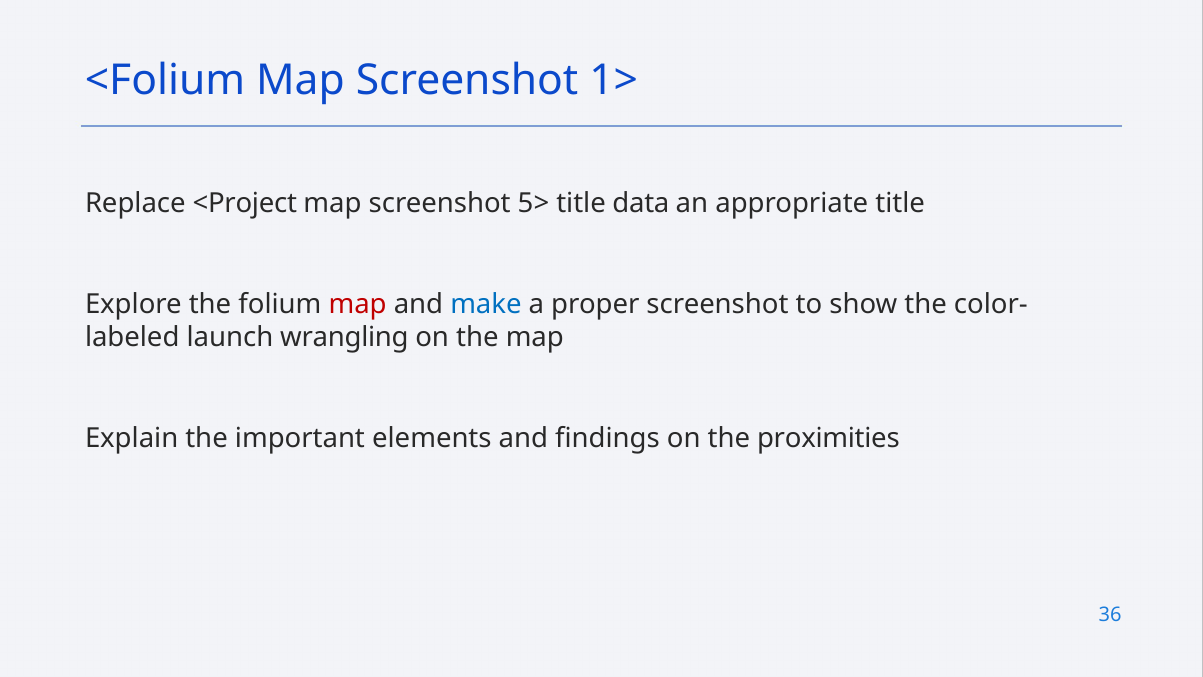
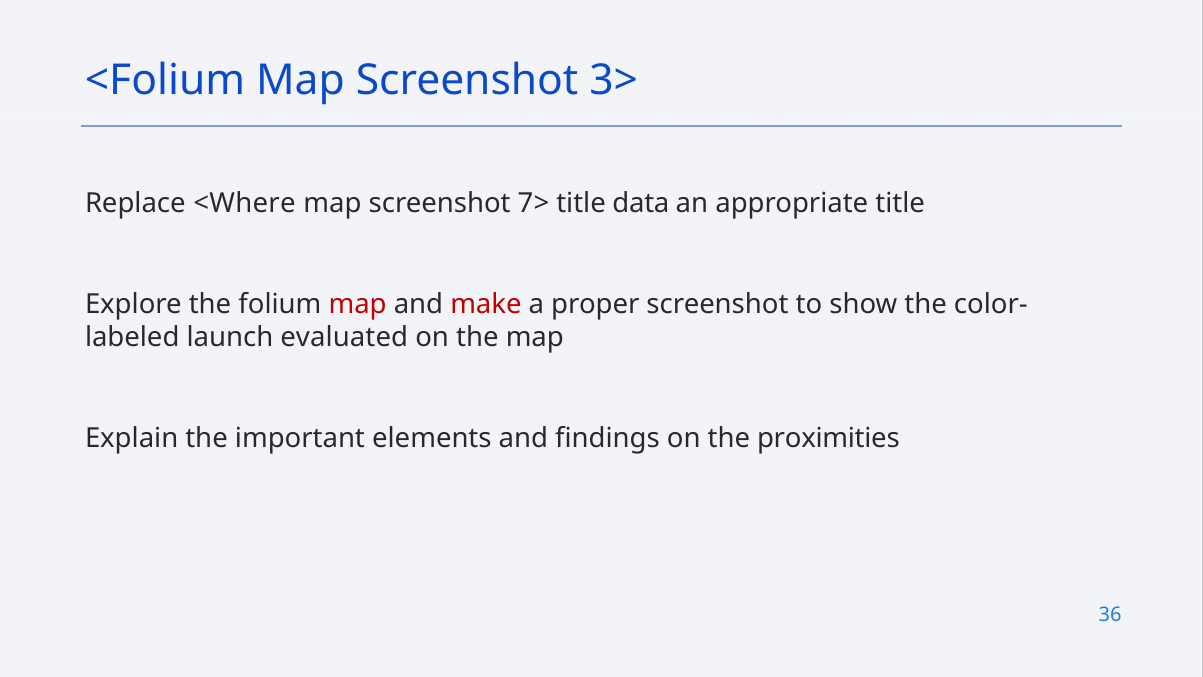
1>: 1> -> 3>
<Project: <Project -> <Where
5>: 5> -> 7>
make colour: blue -> red
wrangling: wrangling -> evaluated
